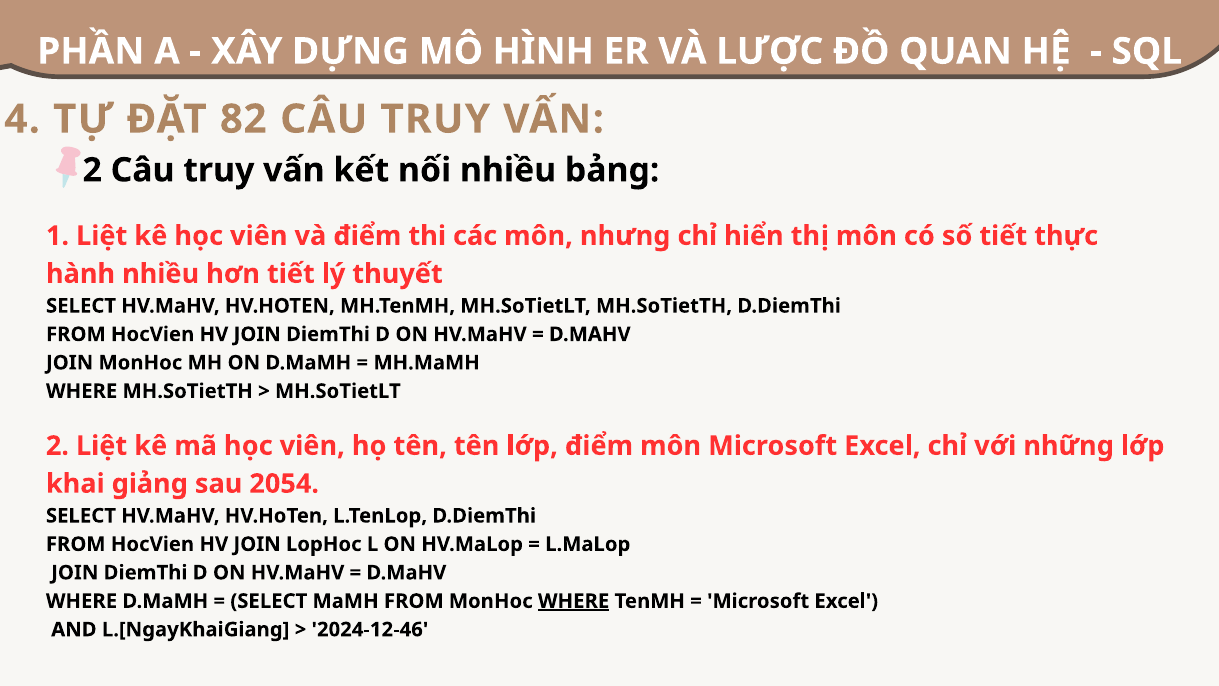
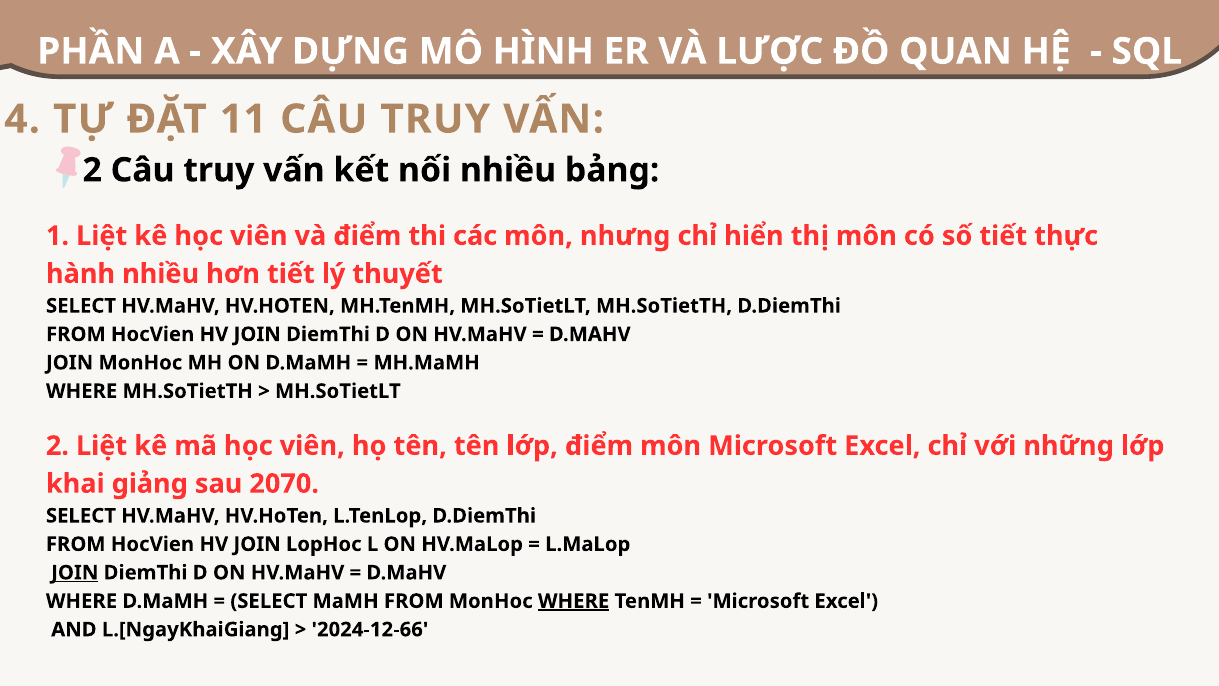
82: 82 -> 11
2054: 2054 -> 2070
JOIN at (75, 572) underline: none -> present
2024-12-46: 2024-12-46 -> 2024-12-66
